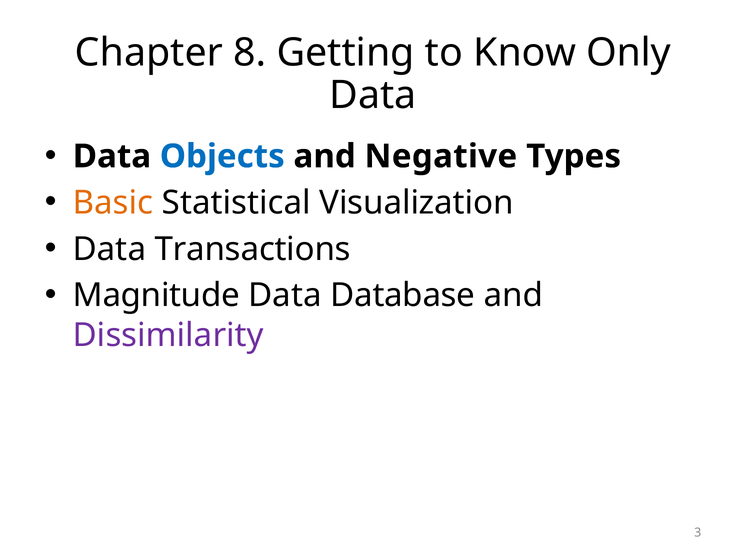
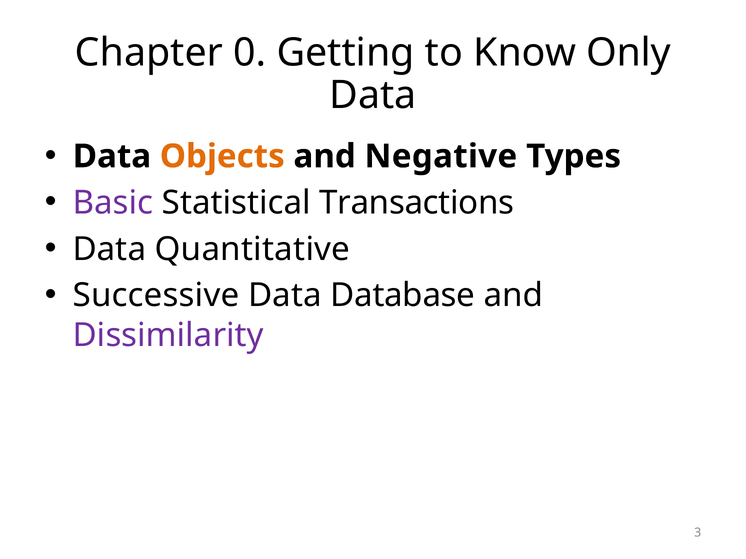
8: 8 -> 0
Objects colour: blue -> orange
Basic colour: orange -> purple
Visualization: Visualization -> Transactions
Transactions: Transactions -> Quantitative
Magnitude: Magnitude -> Successive
